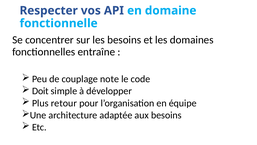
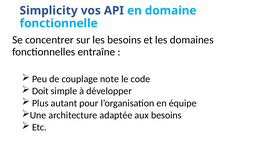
Respecter: Respecter -> Simplicity
retour: retour -> autant
